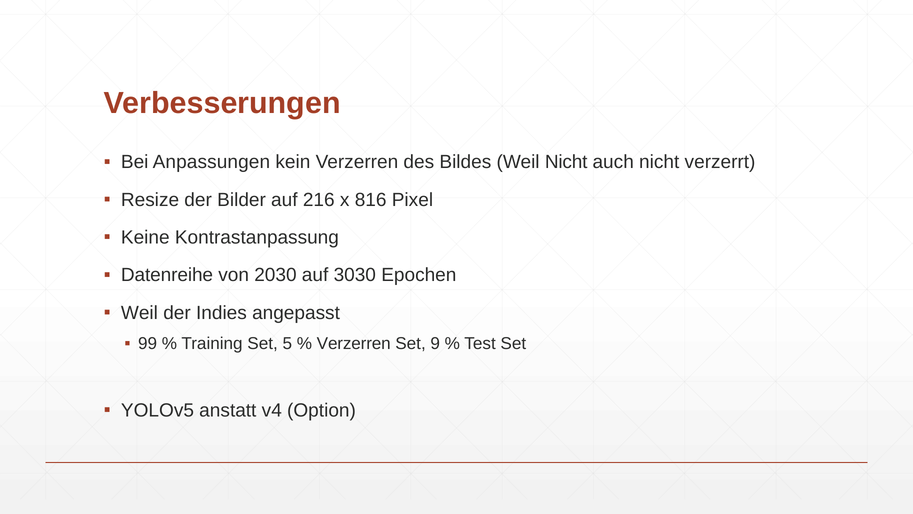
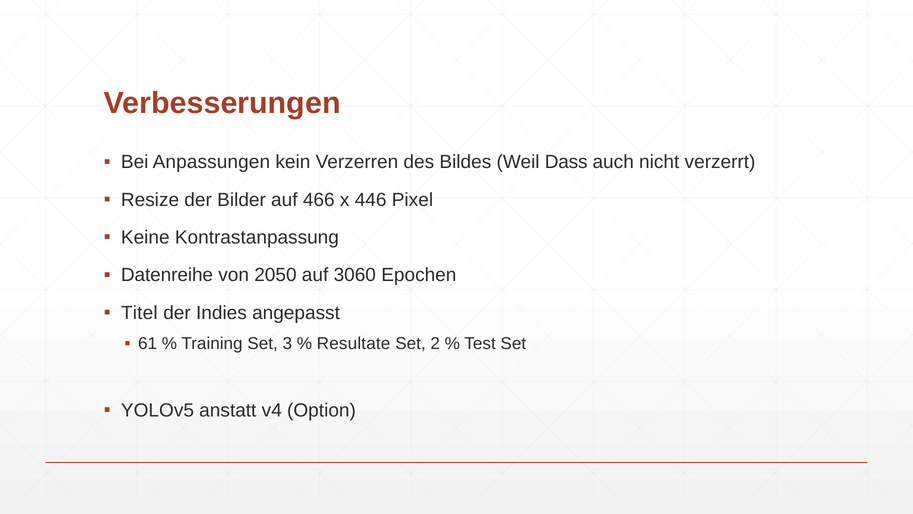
Weil Nicht: Nicht -> Dass
216: 216 -> 466
816: 816 -> 446
2030: 2030 -> 2050
3030: 3030 -> 3060
Weil at (139, 313): Weil -> Titel
99: 99 -> 61
5: 5 -> 3
Verzerren at (354, 344): Verzerren -> Resultate
9: 9 -> 2
